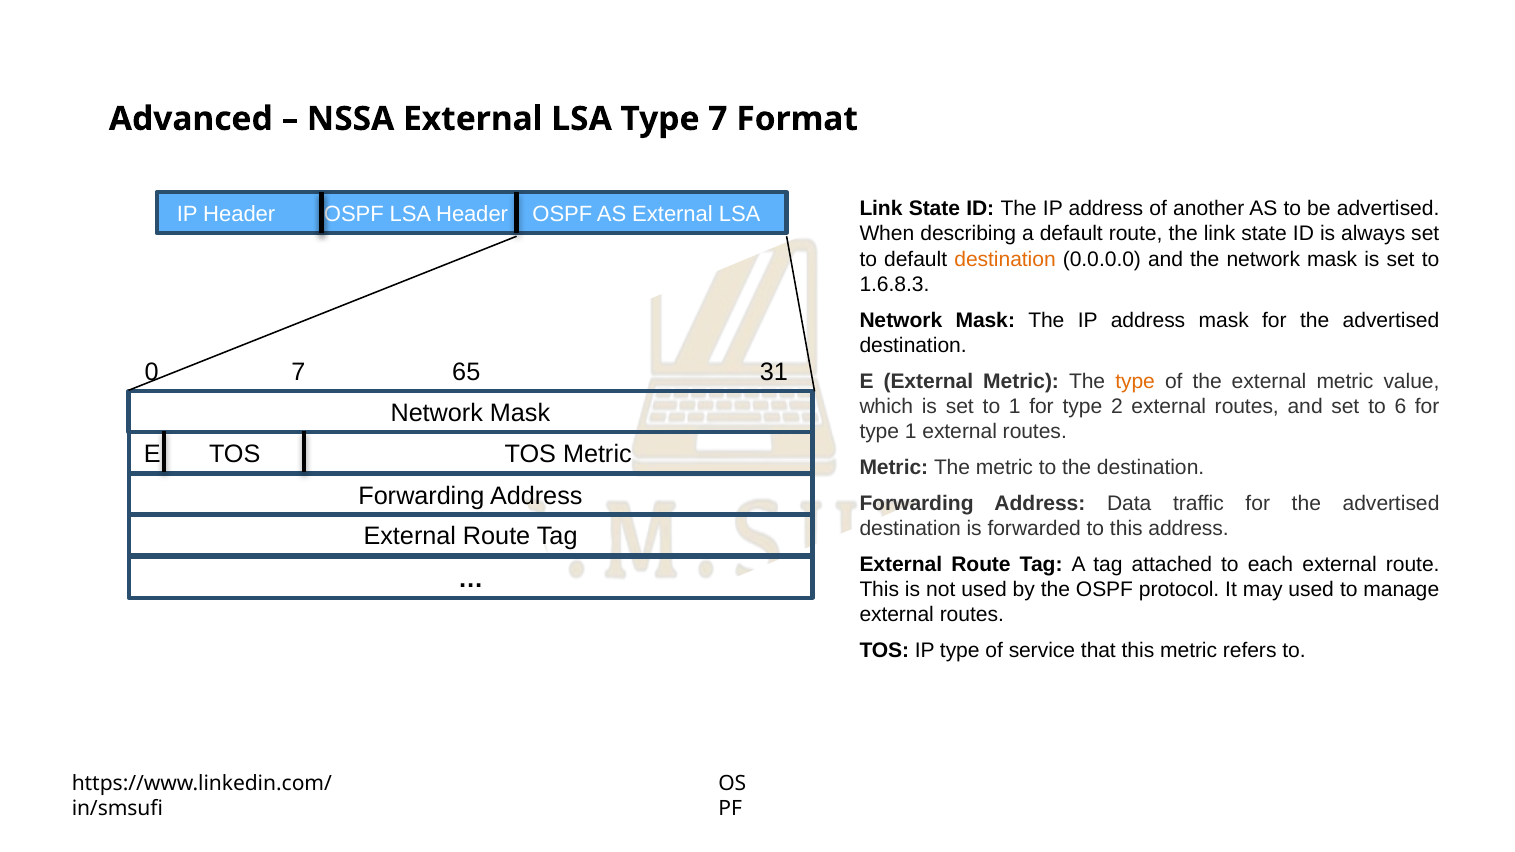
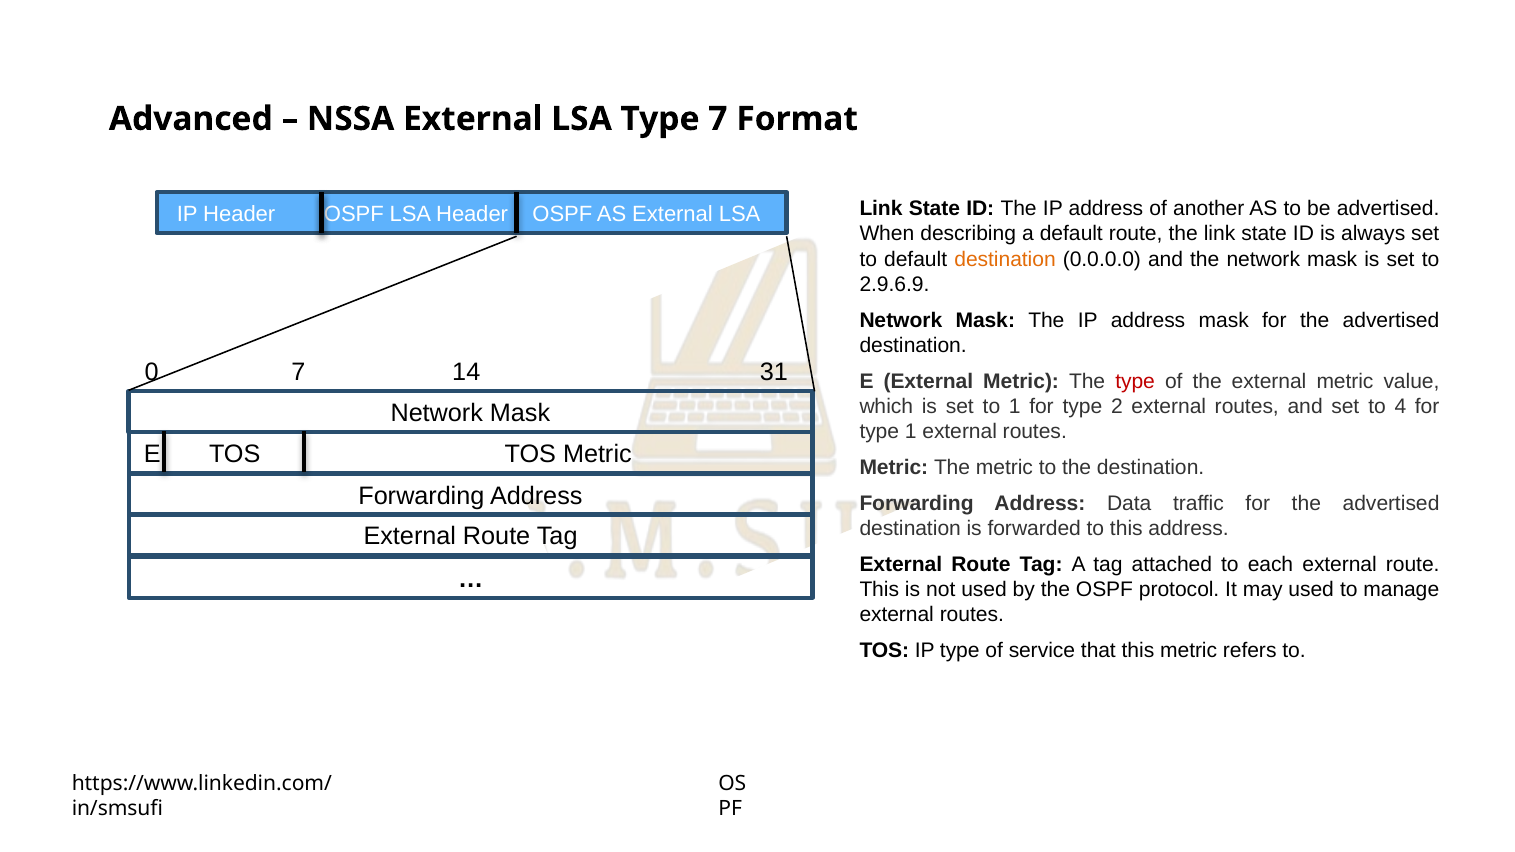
1.6.8.3: 1.6.8.3 -> 2.9.6.9
65: 65 -> 14
type at (1135, 381) colour: orange -> red
6: 6 -> 4
